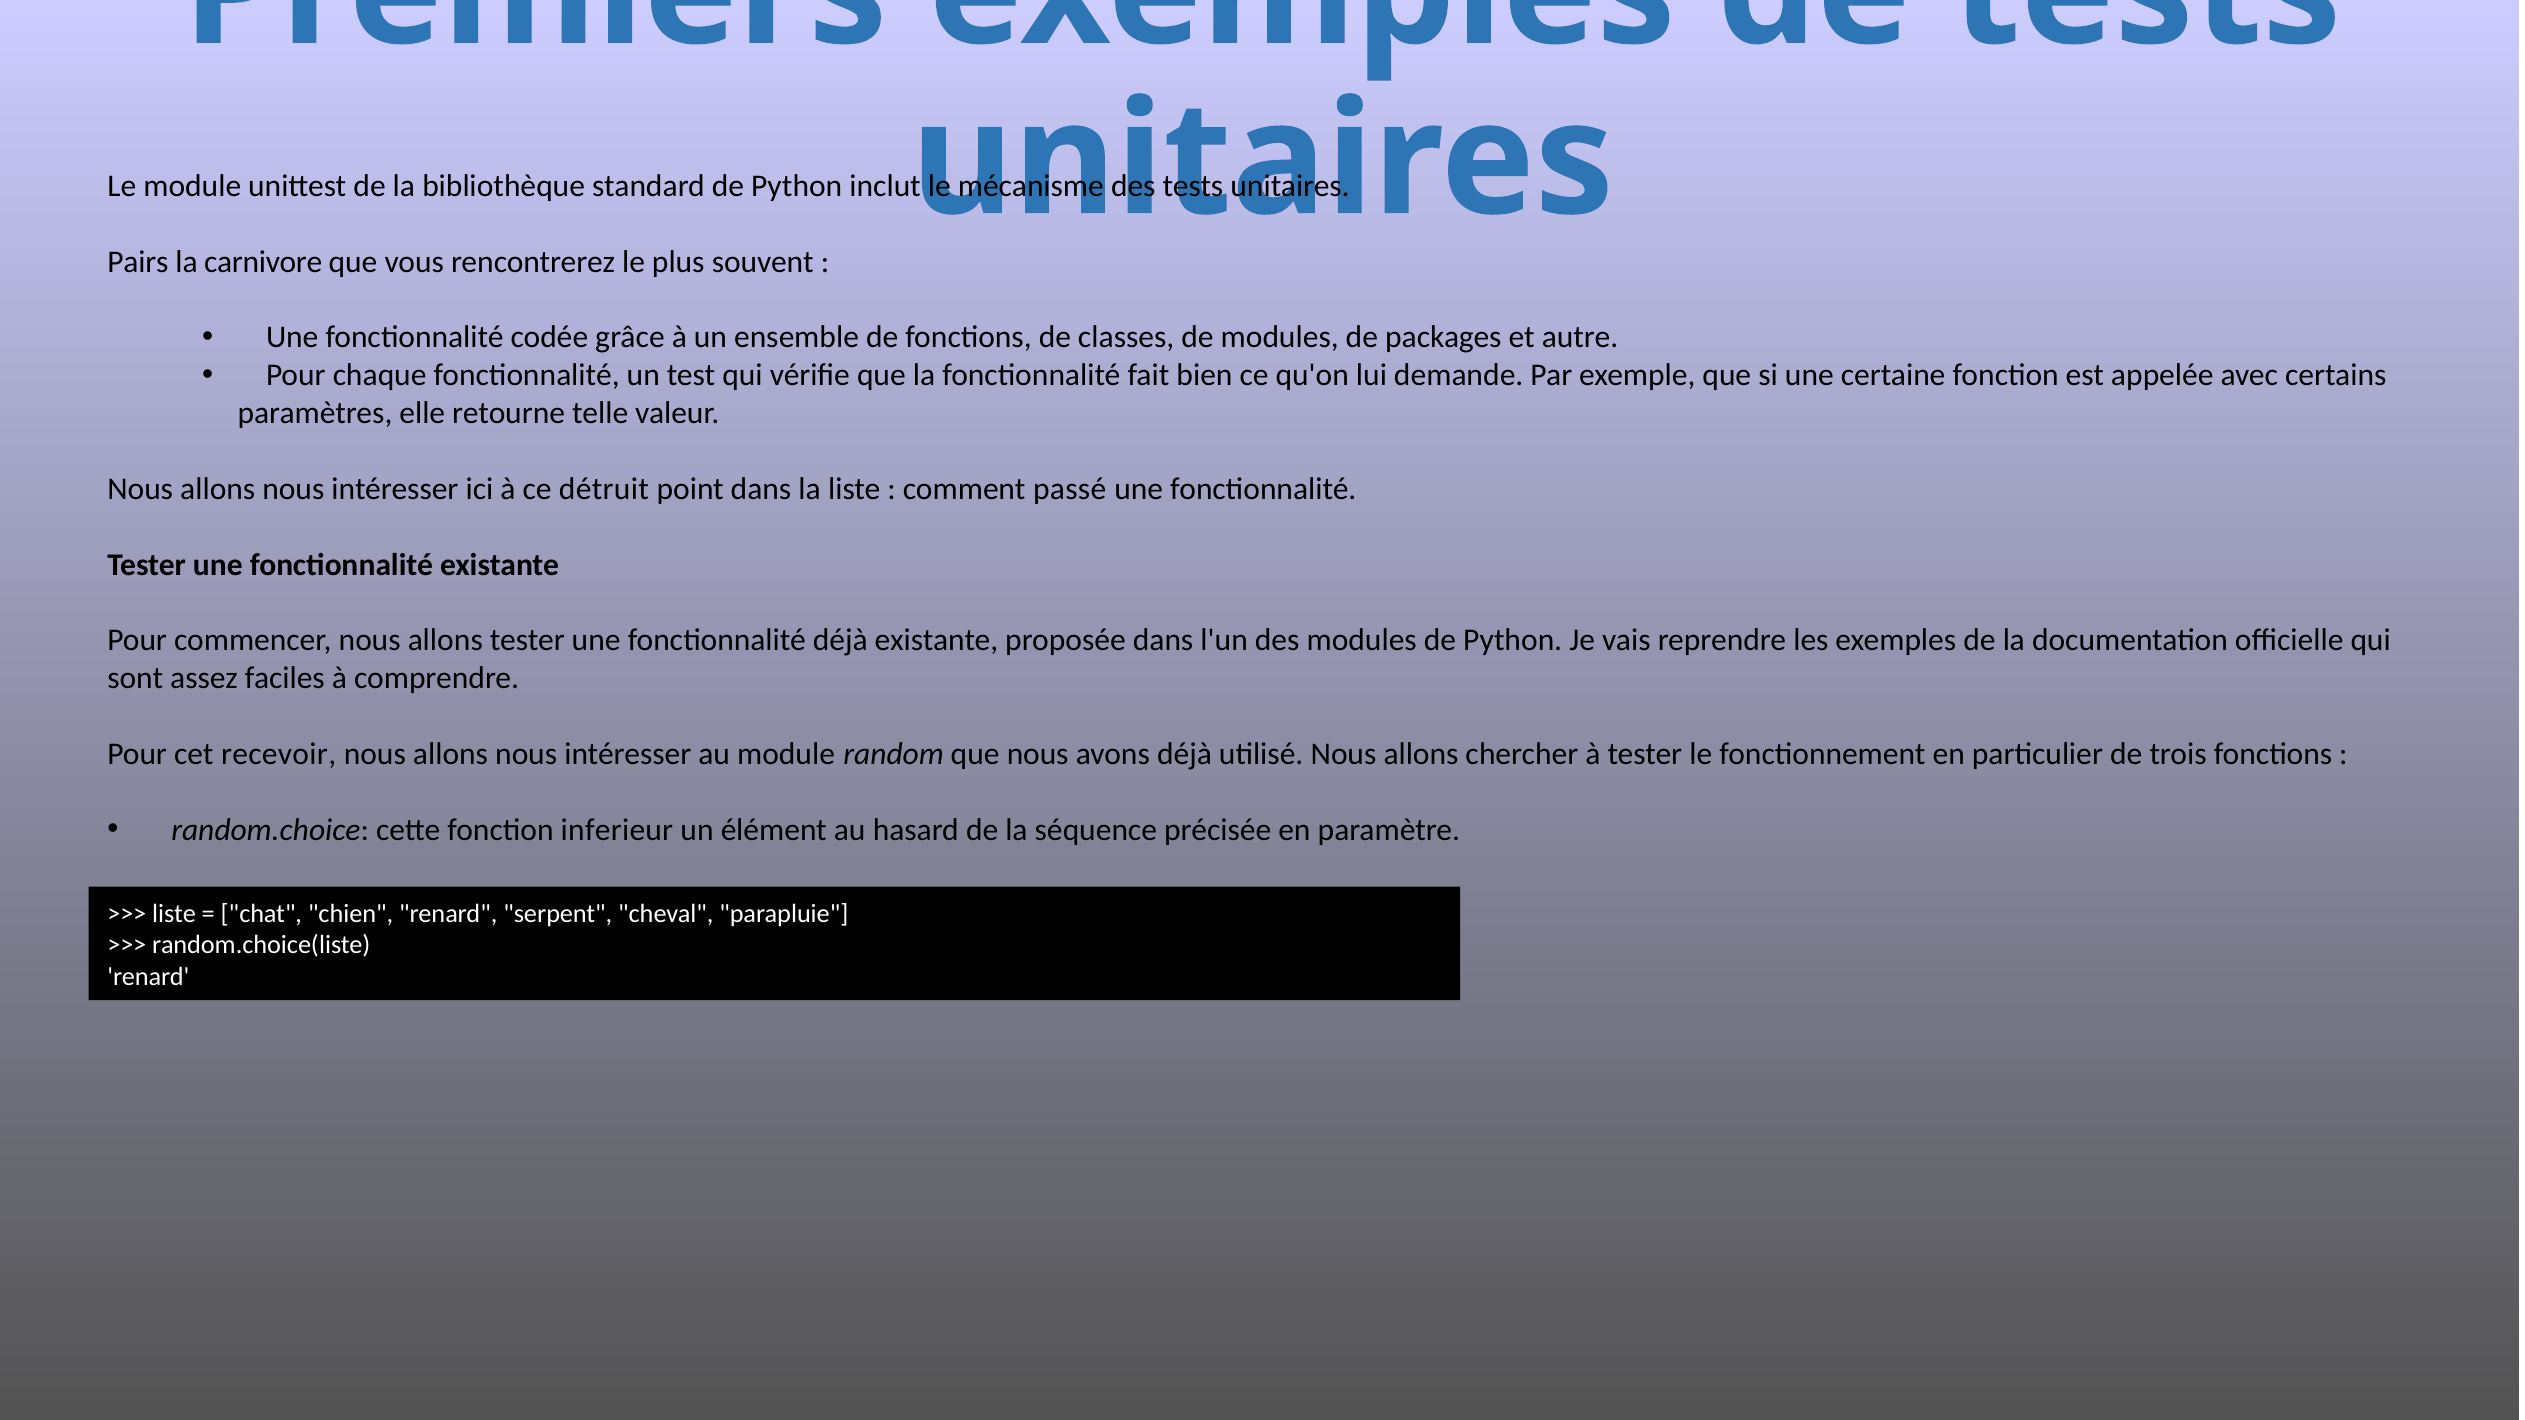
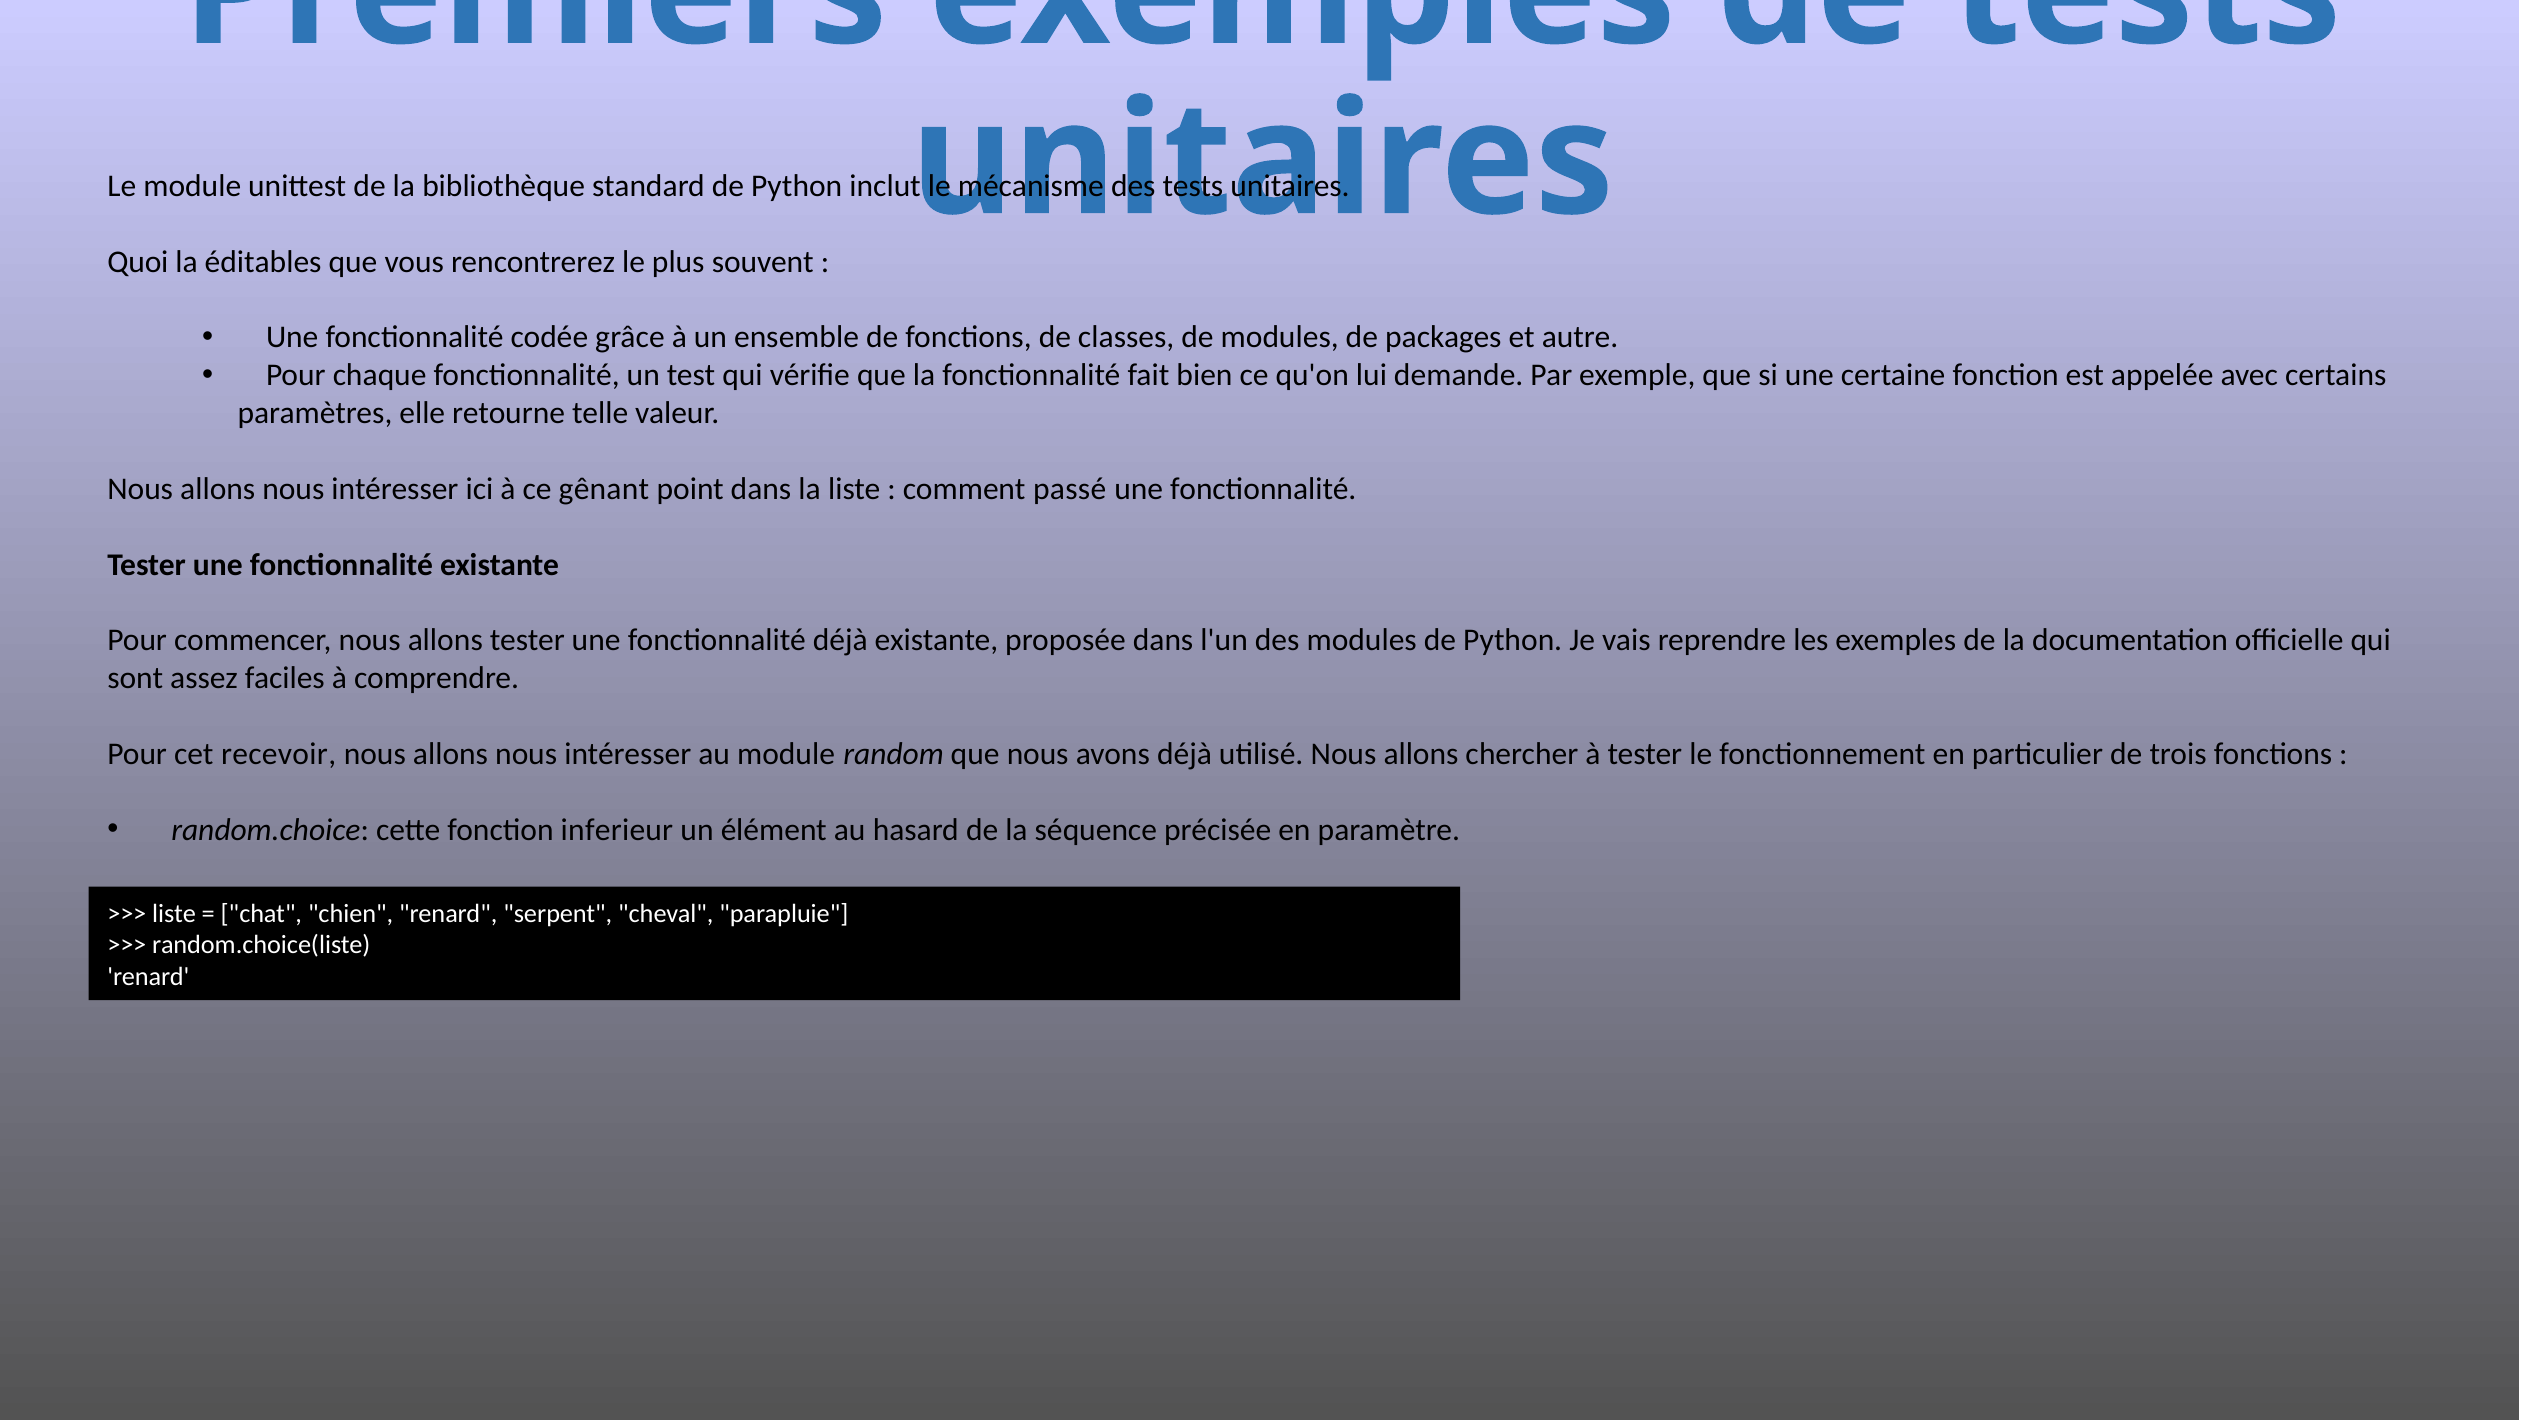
Pairs: Pairs -> Quoi
carnivore: carnivore -> éditables
détruit: détruit -> gênant
